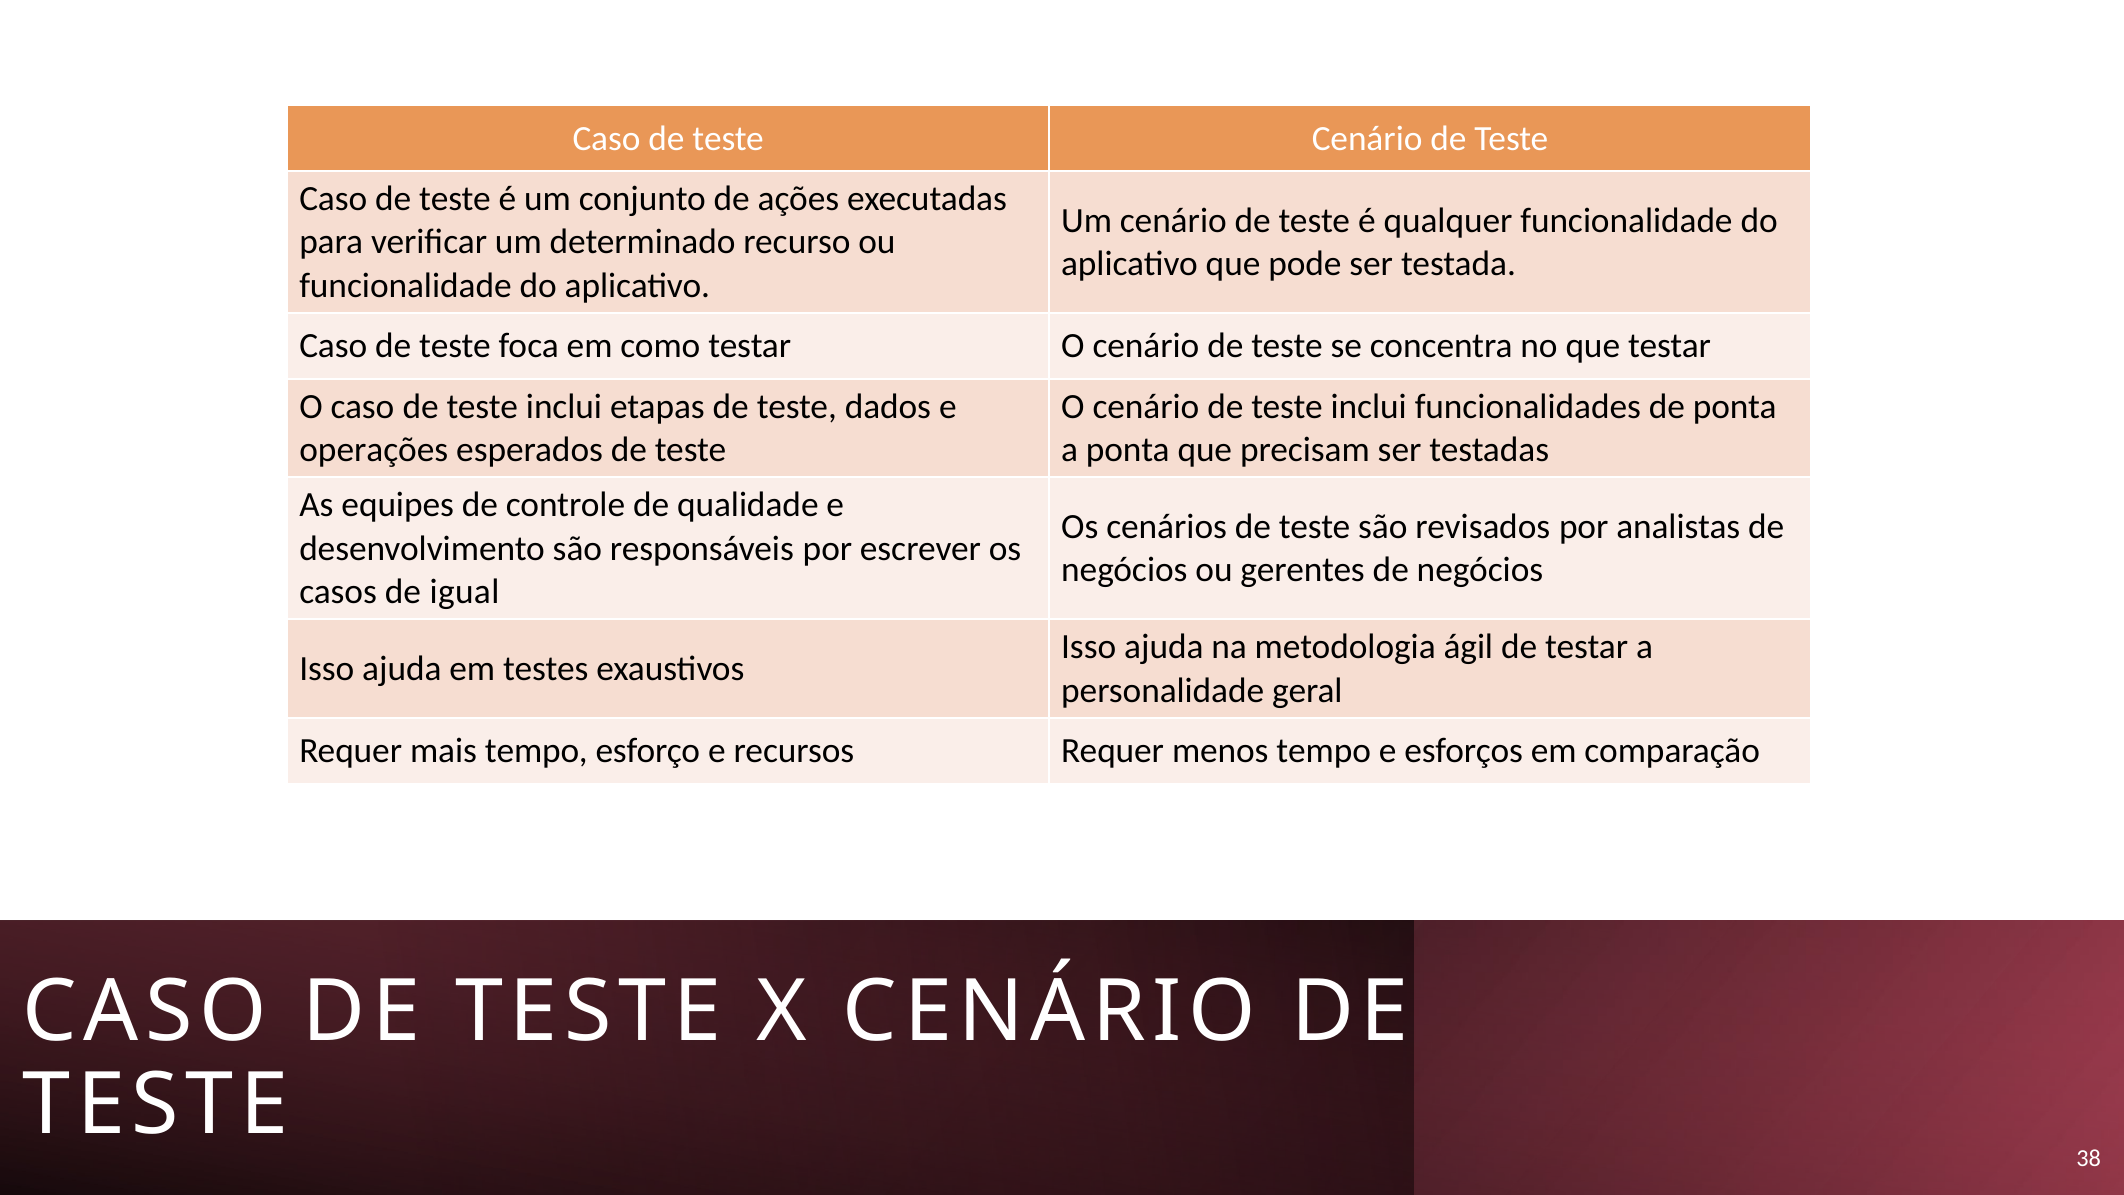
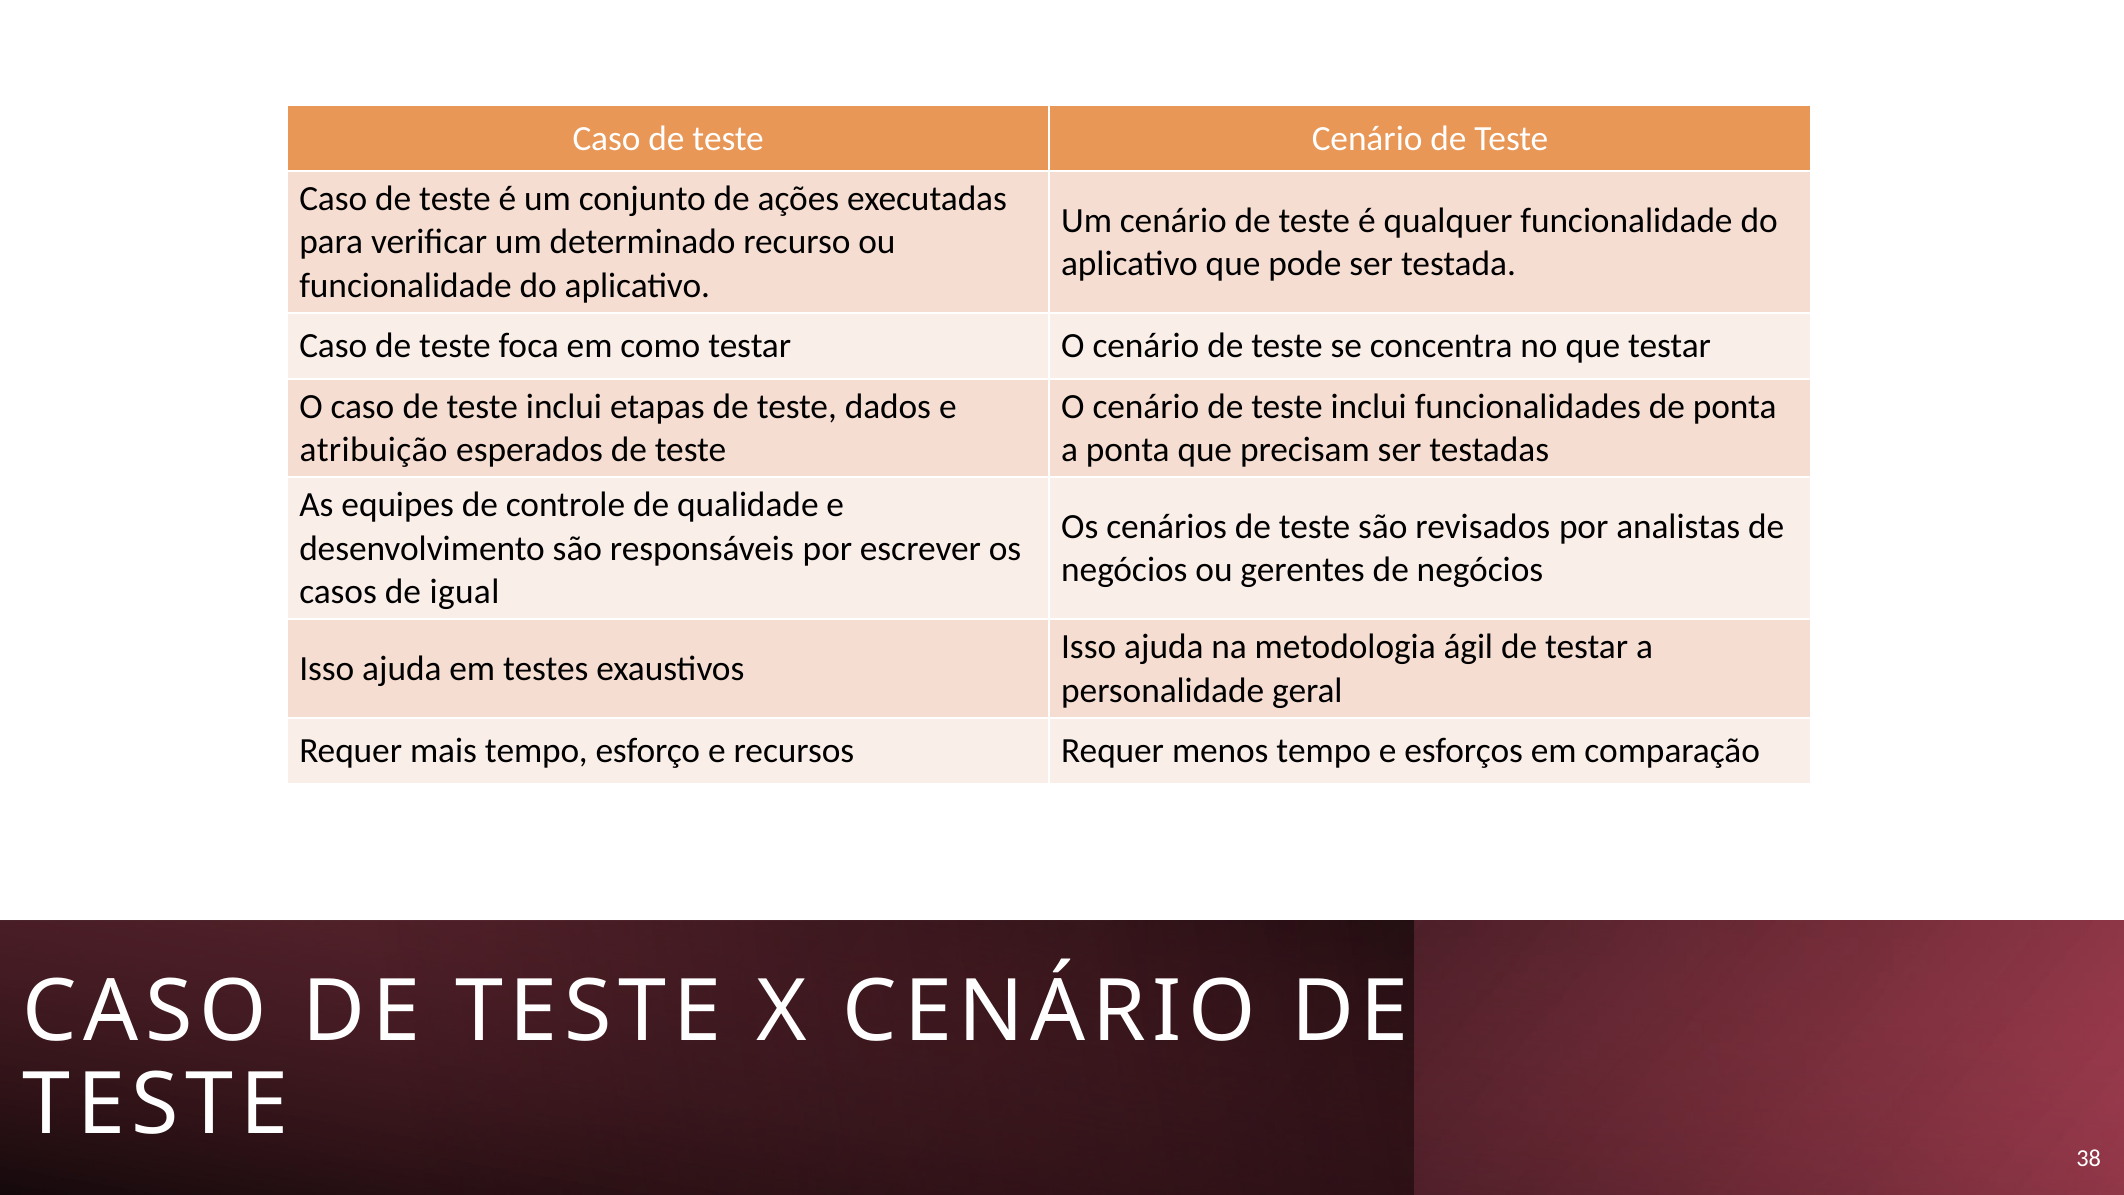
operações: operações -> atribuição
